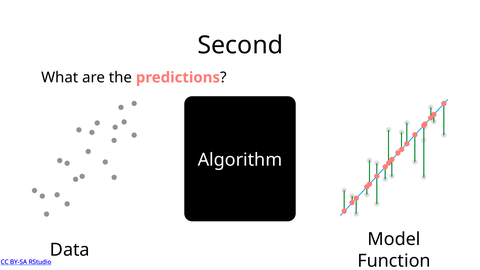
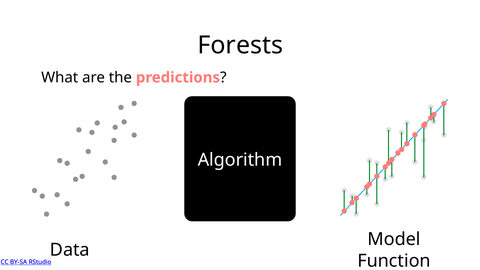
Second: Second -> Forests
